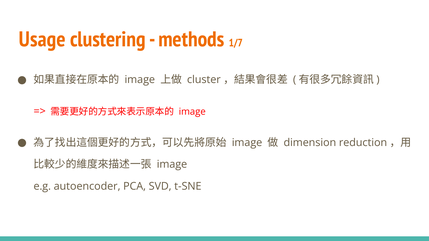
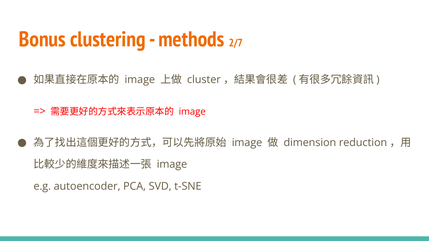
Usage: Usage -> Bonus
1/7: 1/7 -> 2/7
